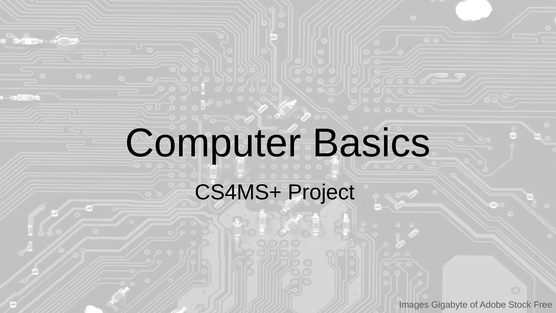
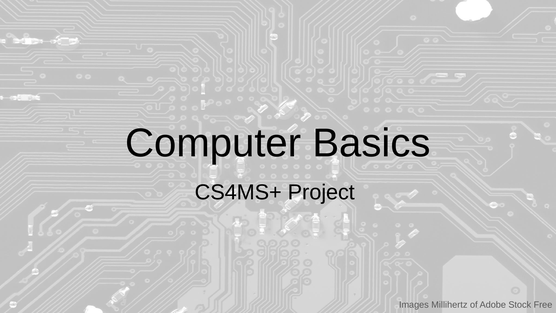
Gigabyte: Gigabyte -> Millihertz
